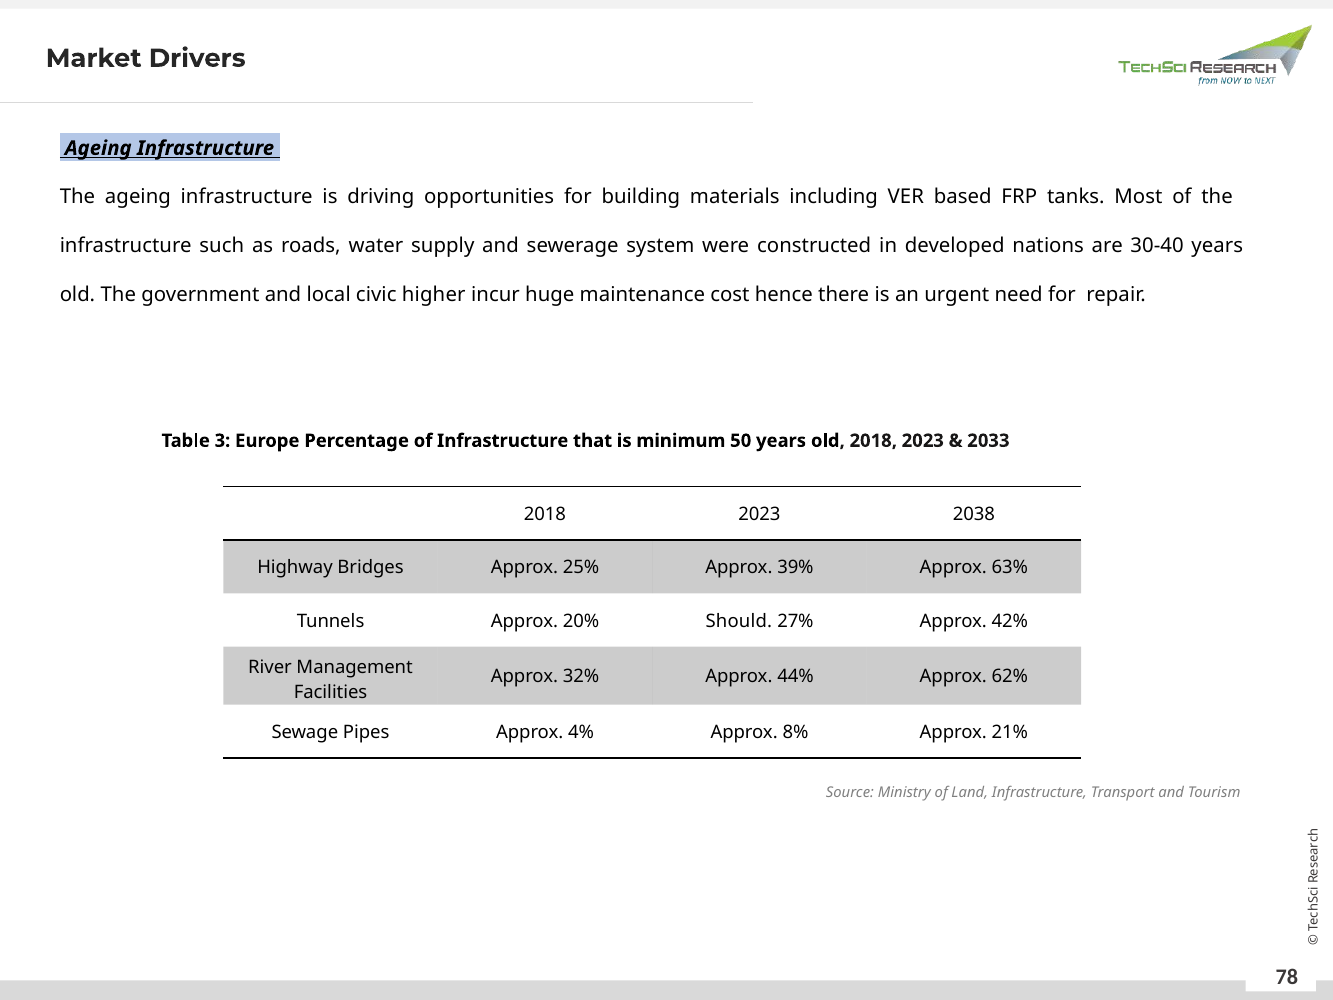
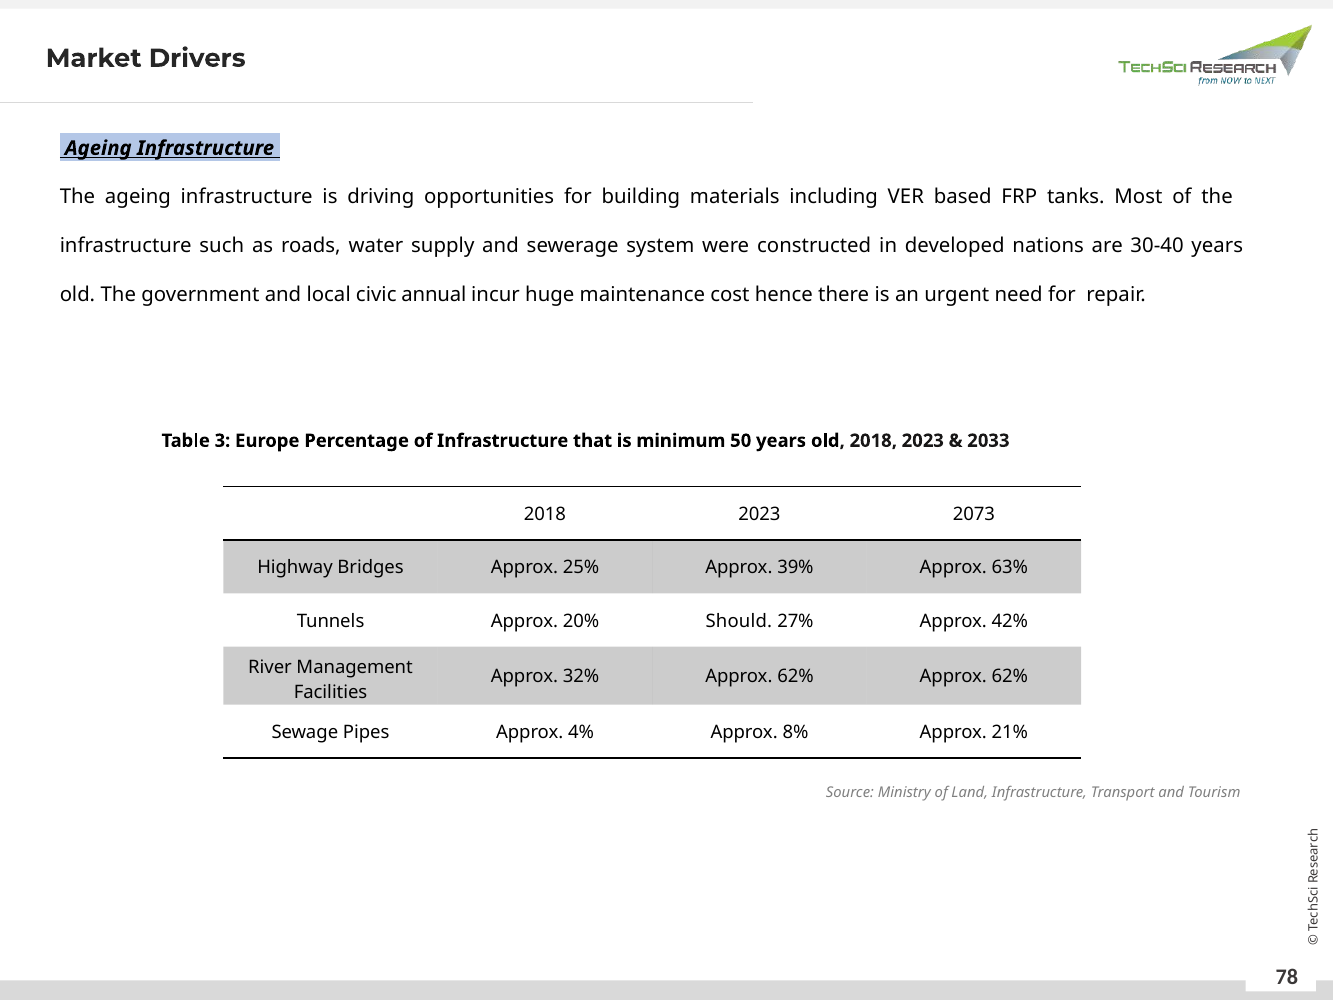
higher: higher -> annual
2038: 2038 -> 2073
32% Approx 44%: 44% -> 62%
